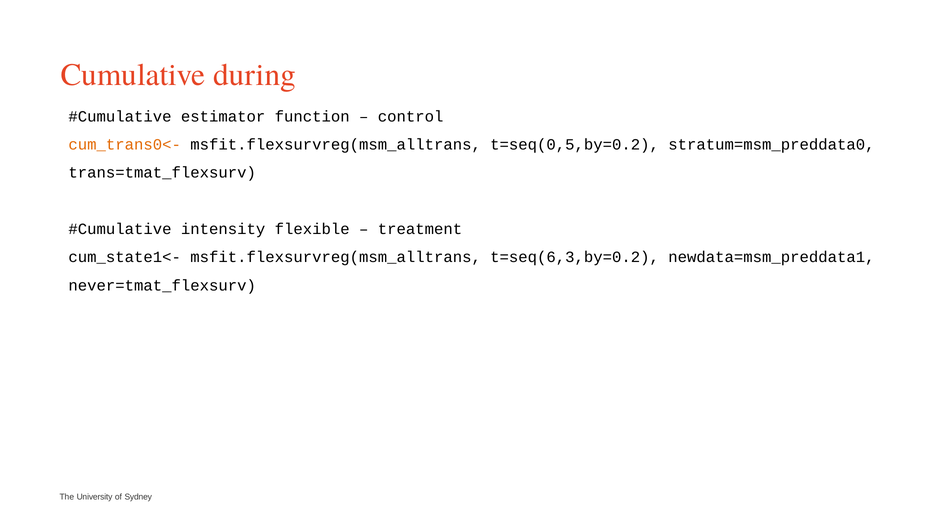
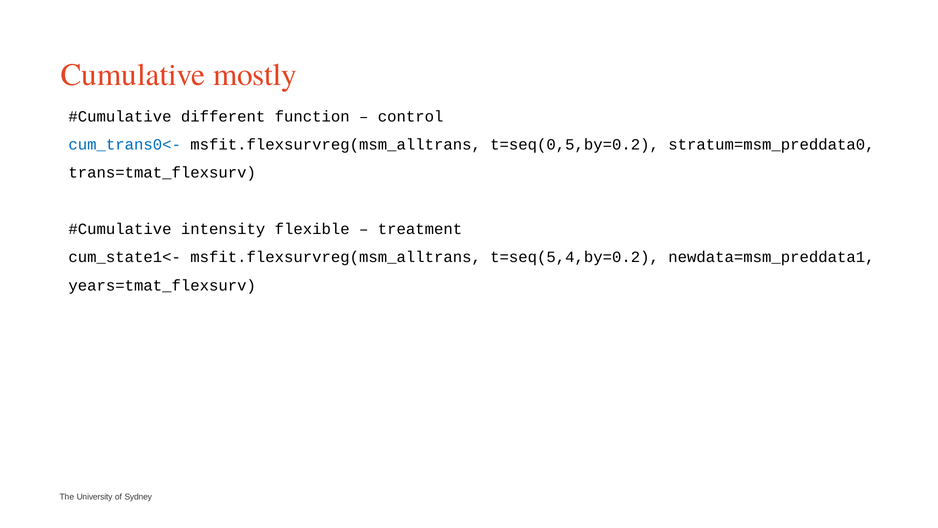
during: during -> mostly
estimator: estimator -> different
cum_trans0<- colour: orange -> blue
t=seq(6,3,by=0.2: t=seq(6,3,by=0.2 -> t=seq(5,4,by=0.2
never=tmat_flexsurv: never=tmat_flexsurv -> years=tmat_flexsurv
